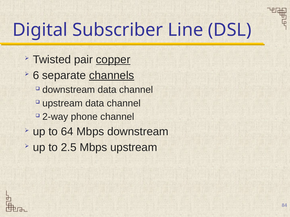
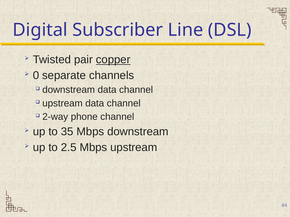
6: 6 -> 0
channels underline: present -> none
64: 64 -> 35
